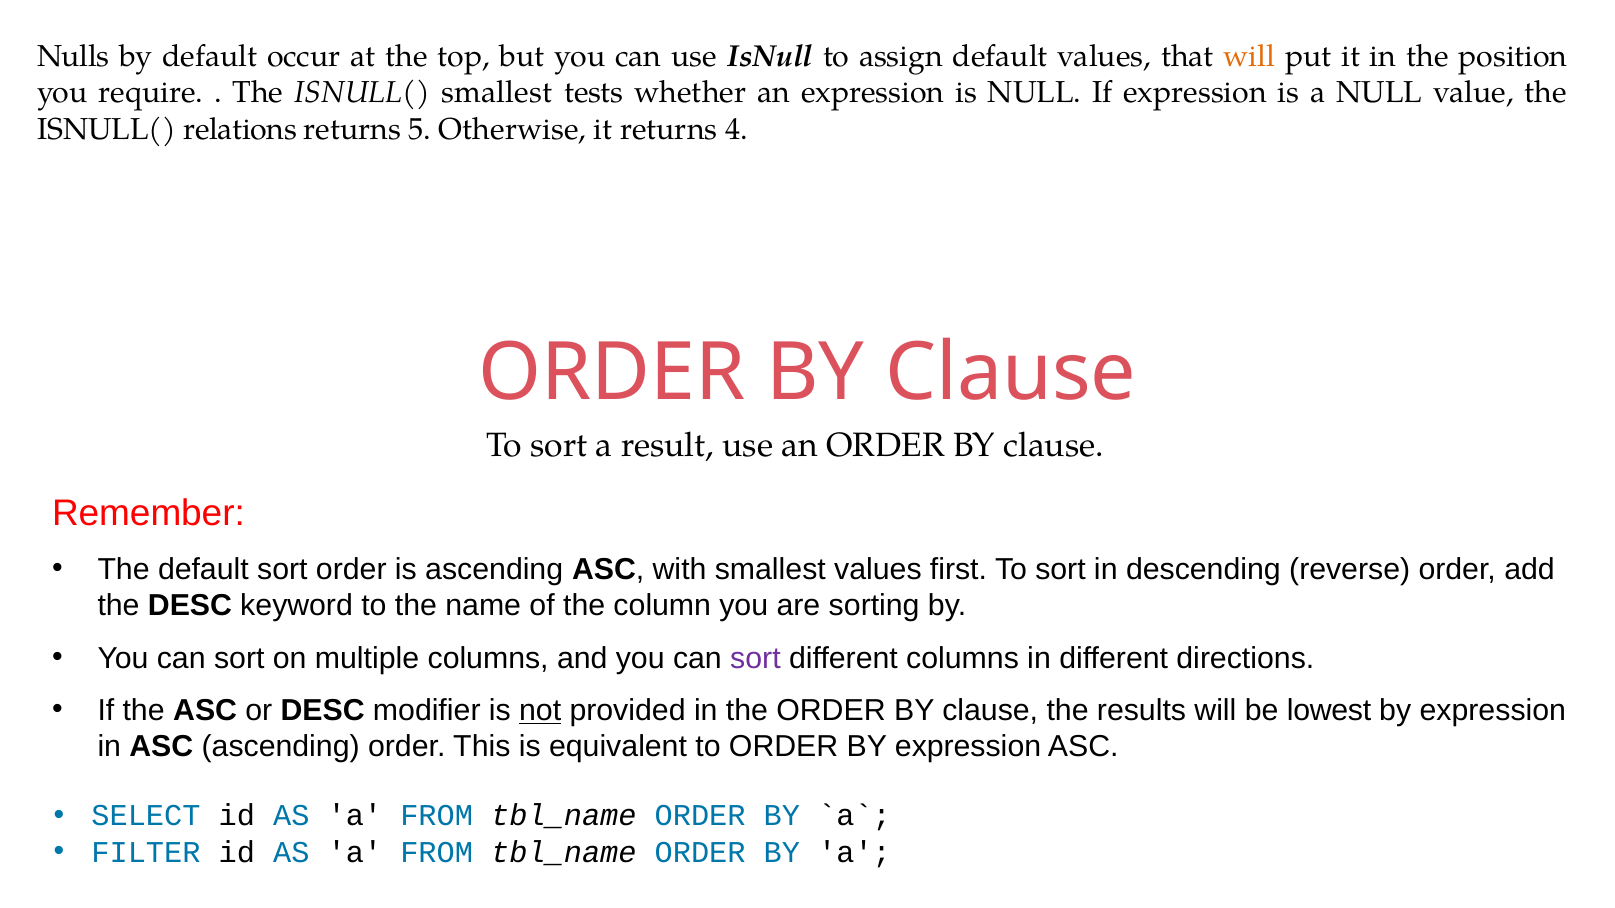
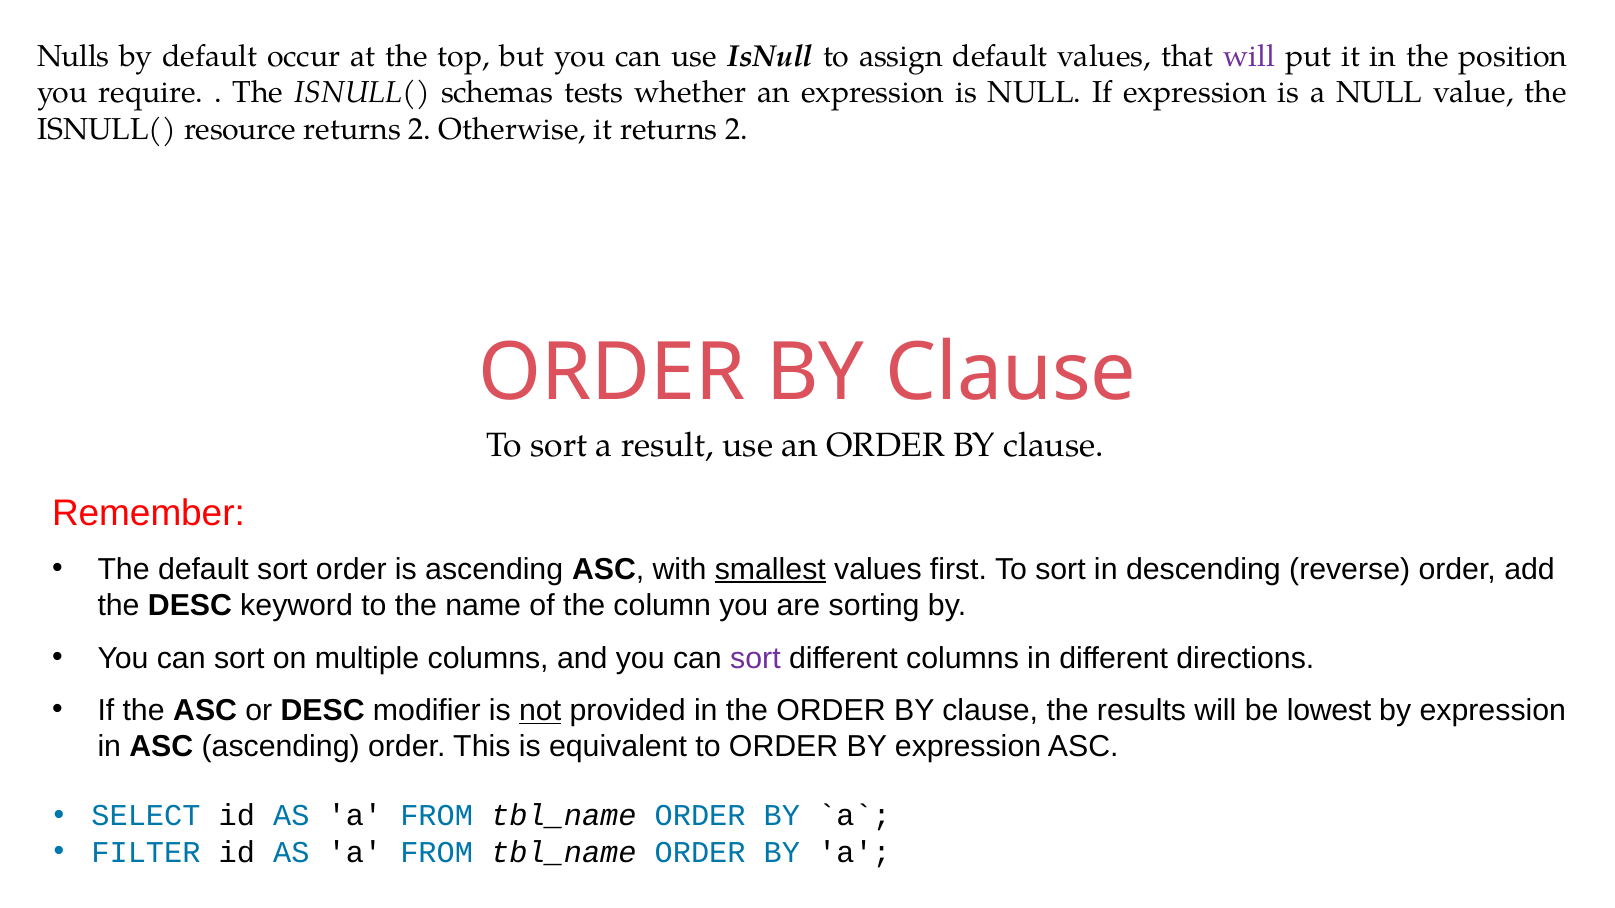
will at (1250, 57) colour: orange -> purple
ISNULL( smallest: smallest -> schemas
relations: relations -> resource
5 at (420, 129): 5 -> 2
it returns 4: 4 -> 2
smallest at (770, 570) underline: none -> present
